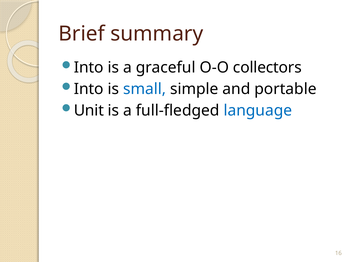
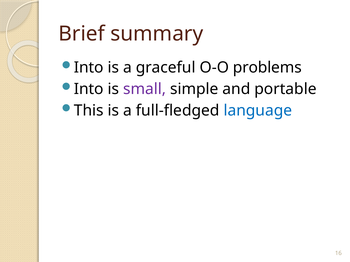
collectors: collectors -> problems
small colour: blue -> purple
Unit: Unit -> This
